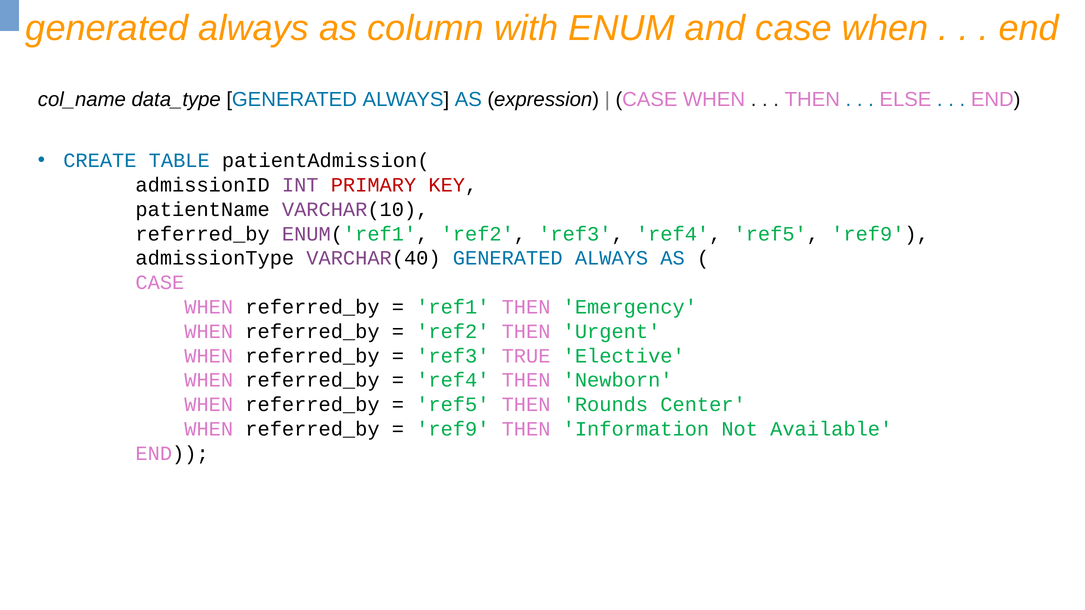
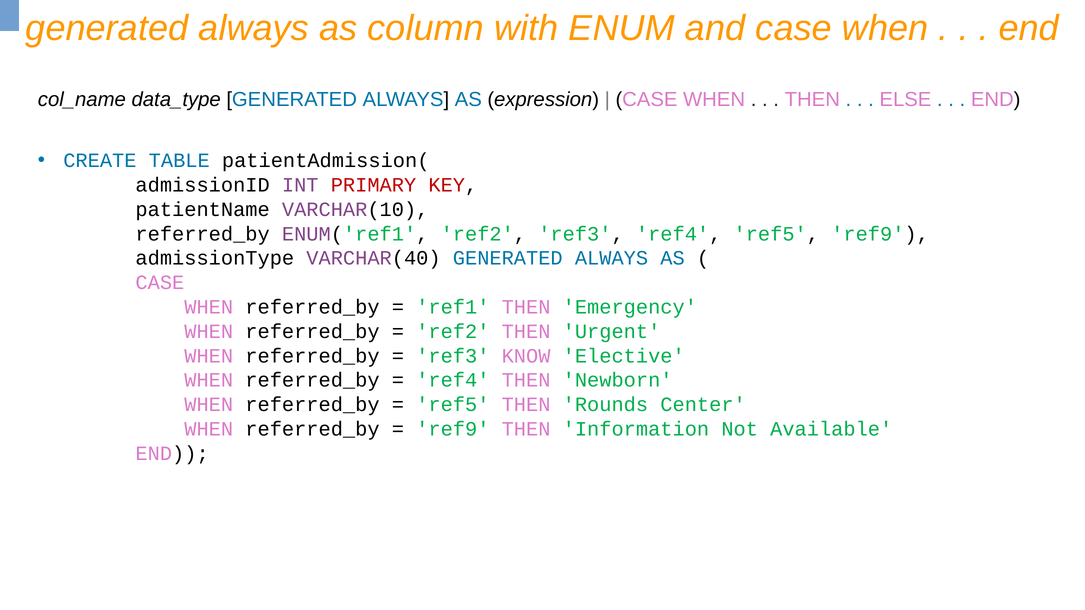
TRUE: TRUE -> KNOW
